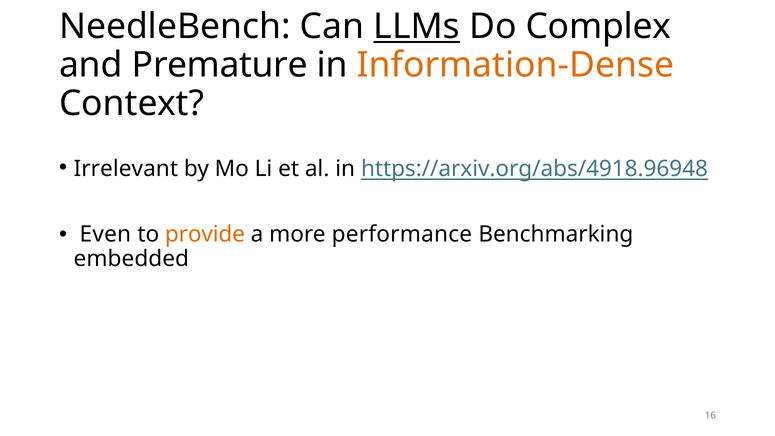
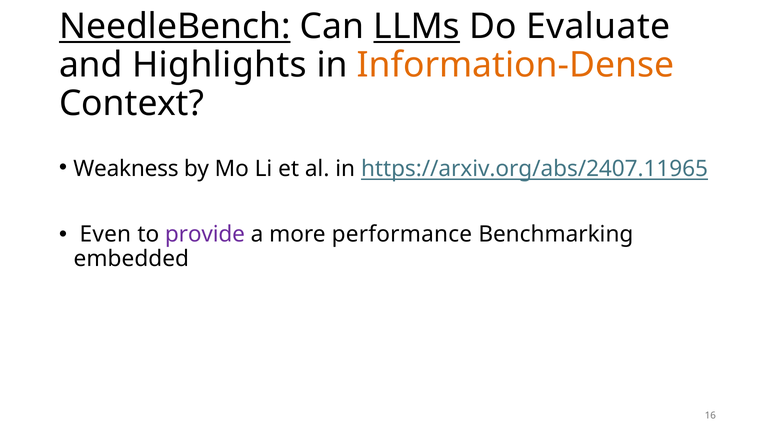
NeedleBench underline: none -> present
Complex: Complex -> Evaluate
Premature: Premature -> Highlights
Irrelevant: Irrelevant -> Weakness
https://arxiv.org/abs/4918.96948: https://arxiv.org/abs/4918.96948 -> https://arxiv.org/abs/2407.11965
provide colour: orange -> purple
